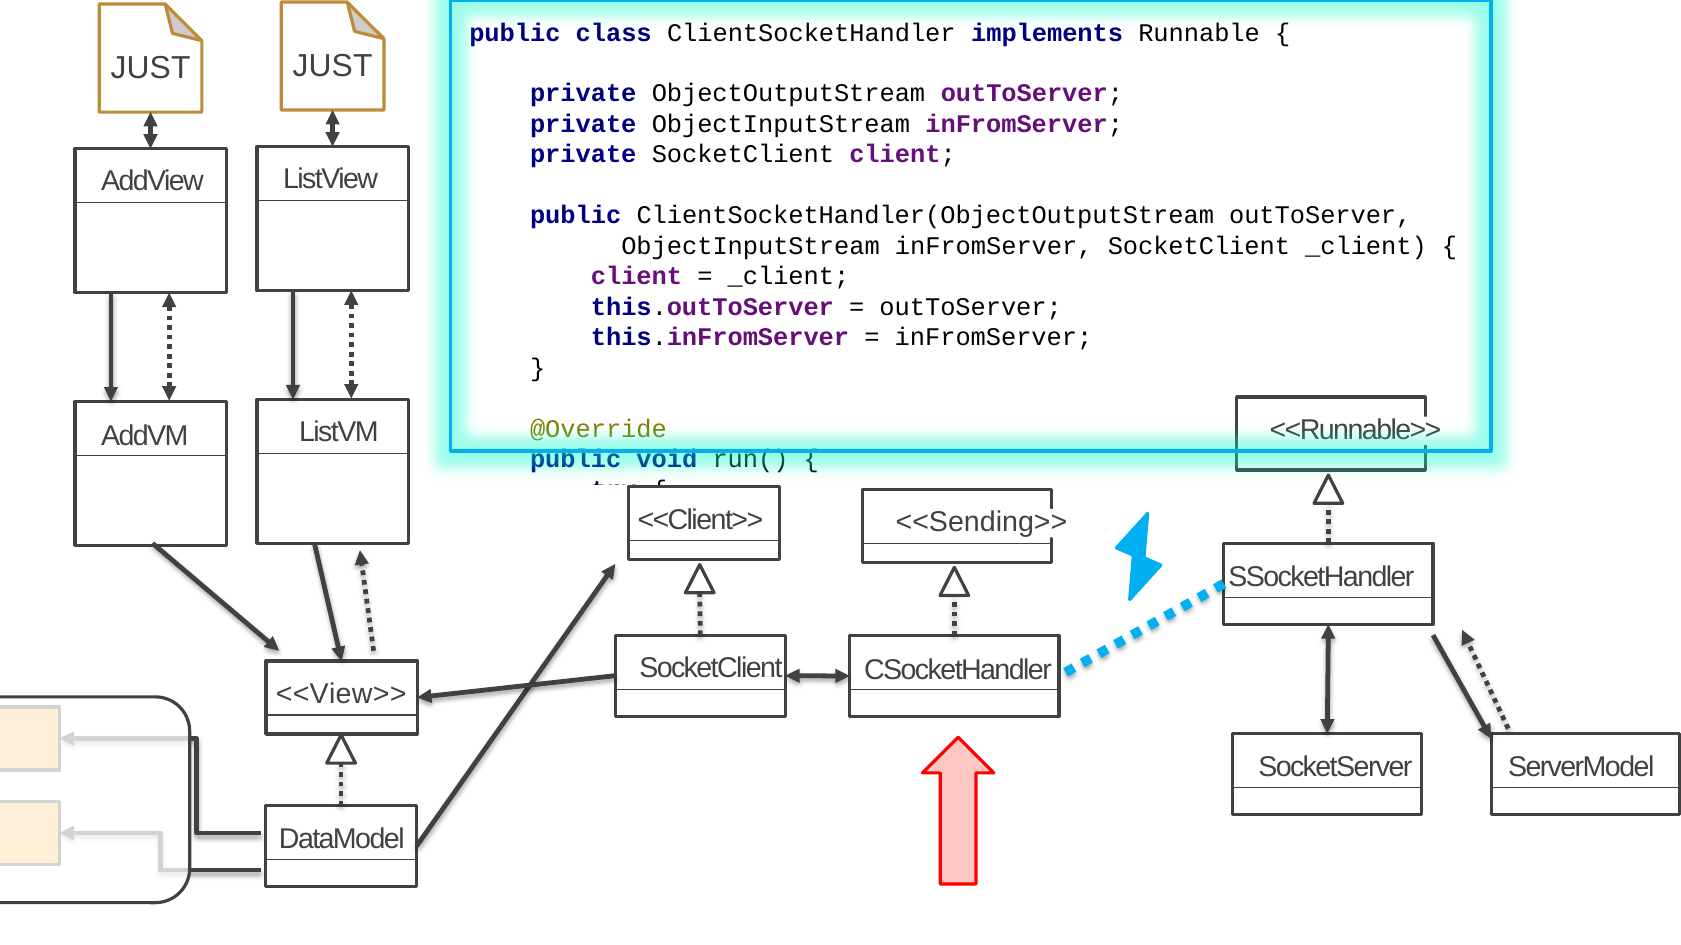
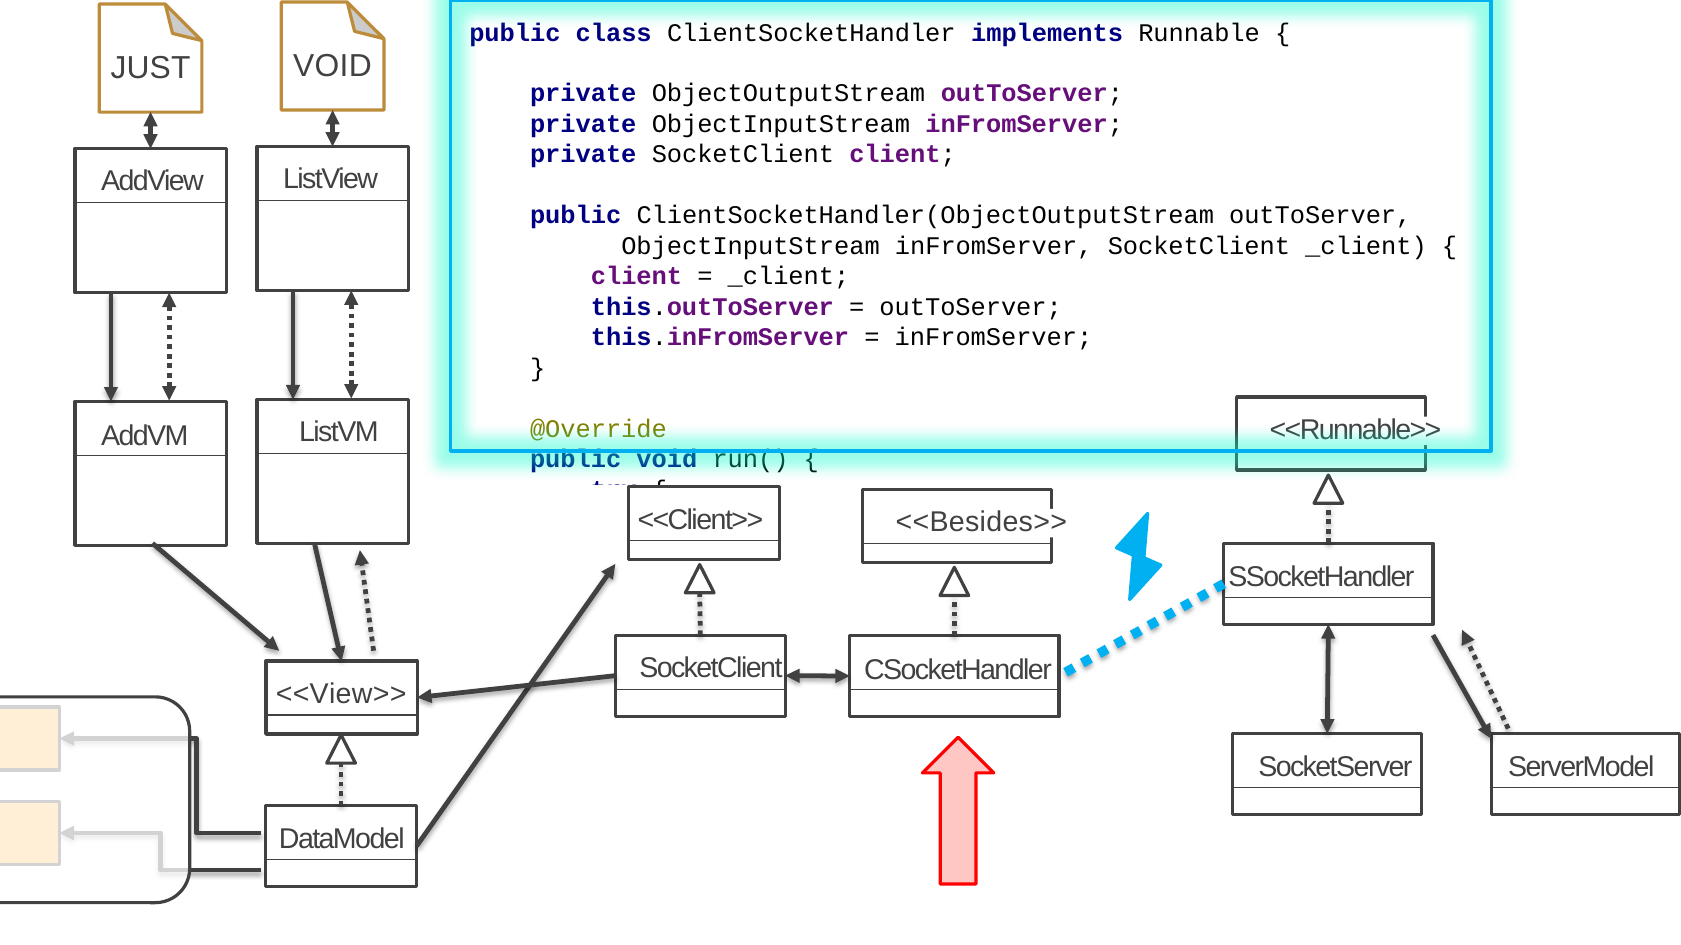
JUST at (333, 67): JUST -> VOID
<<Sending>>: <<Sending>> -> <<Besides>>
